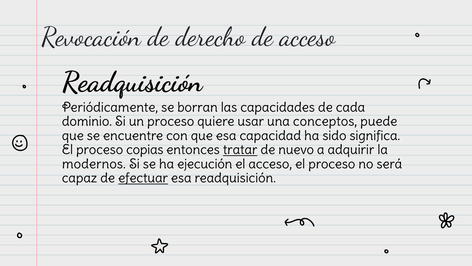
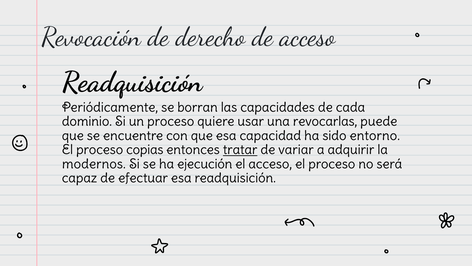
conceptos: conceptos -> revocarlas
significa: significa -> entorno
nuevo: nuevo -> variar
efectuar underline: present -> none
